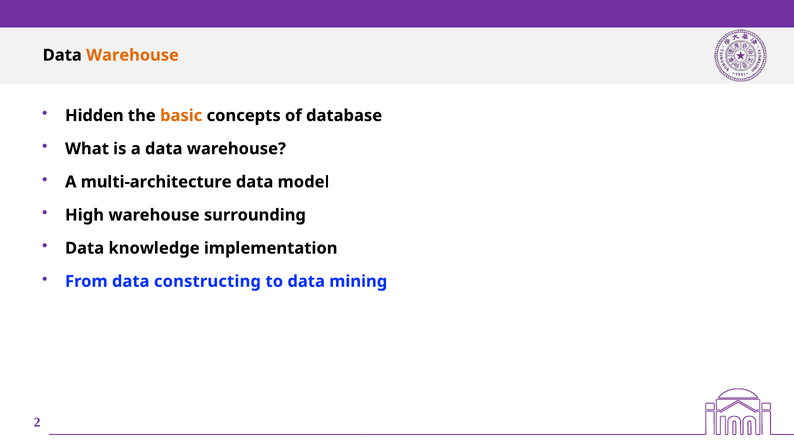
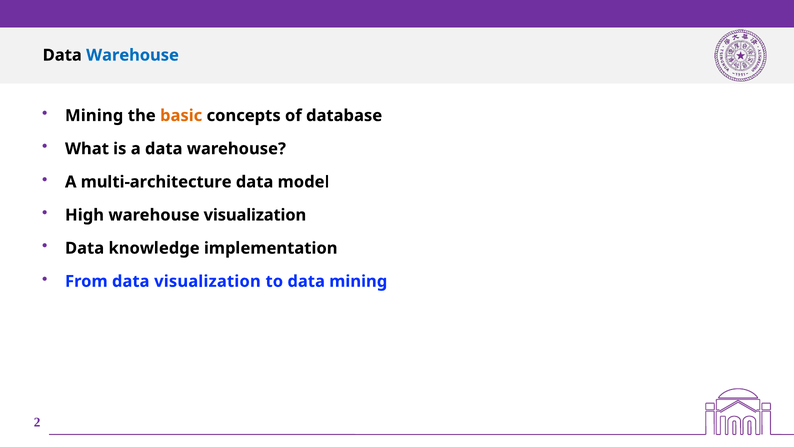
Warehouse at (133, 55) colour: orange -> blue
Hidden at (94, 116): Hidden -> Mining
warehouse surrounding: surrounding -> visualization
data constructing: constructing -> visualization
